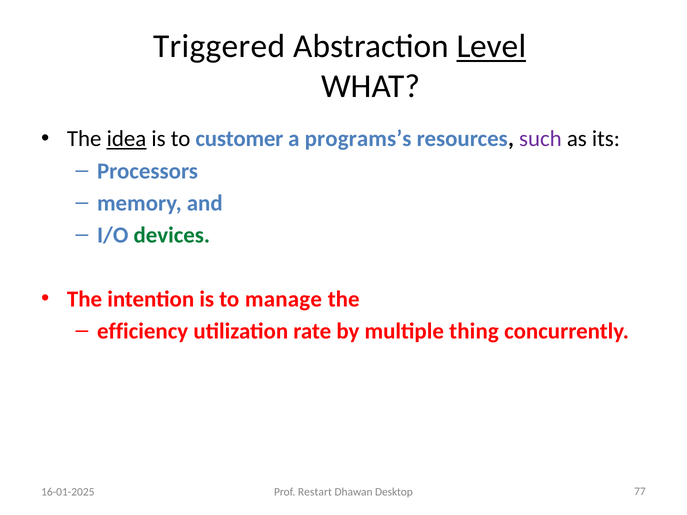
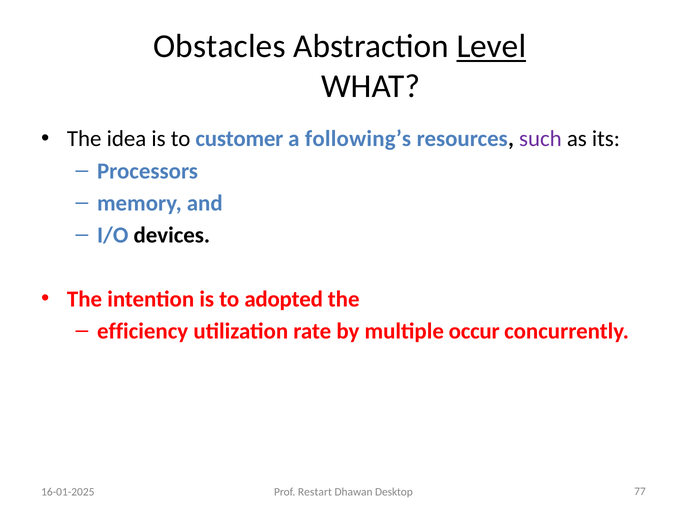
Triggered: Triggered -> Obstacles
idea underline: present -> none
programs’s: programs’s -> following’s
devices colour: green -> black
manage: manage -> adopted
thing: thing -> occur
